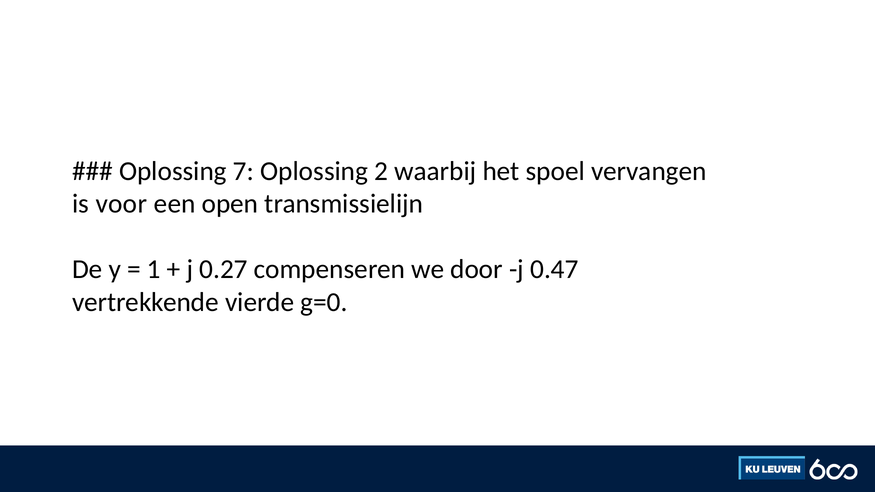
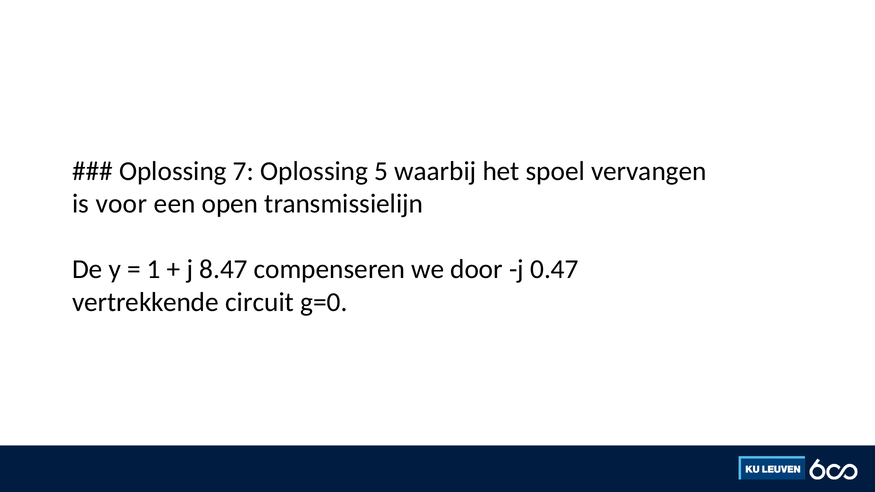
2: 2 -> 5
0.27: 0.27 -> 8.47
vierde: vierde -> circuit
